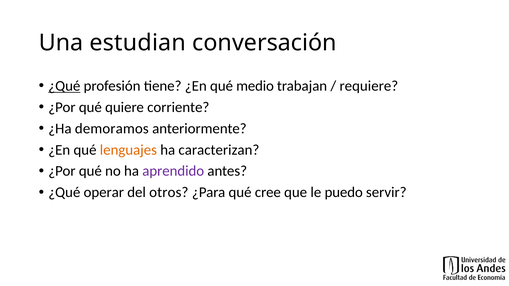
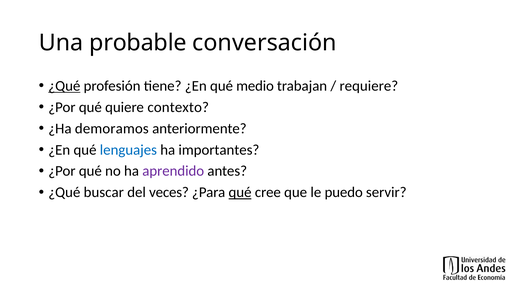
estudian: estudian -> probable
corriente: corriente -> contexto
lenguajes colour: orange -> blue
caracterizan: caracterizan -> importantes
operar: operar -> buscar
otros: otros -> veces
qué at (240, 193) underline: none -> present
